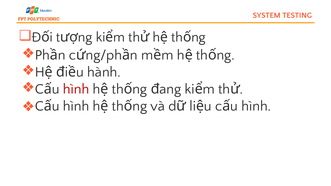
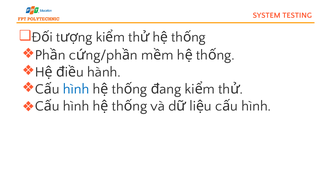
hình at (76, 89) colour: red -> blue
